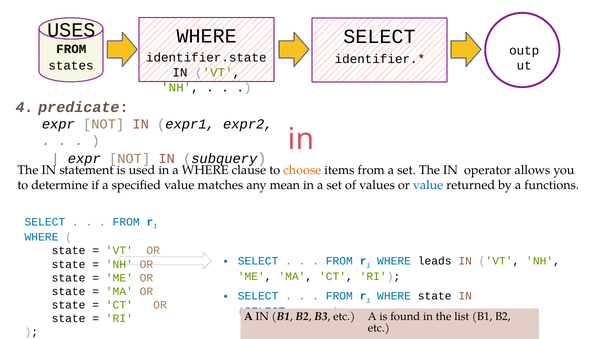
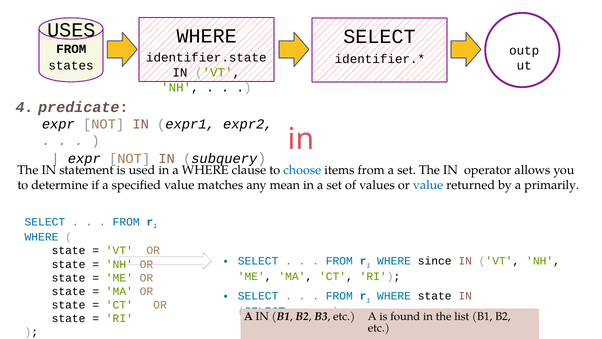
choose colour: orange -> blue
functions: functions -> primarily
leads: leads -> since
